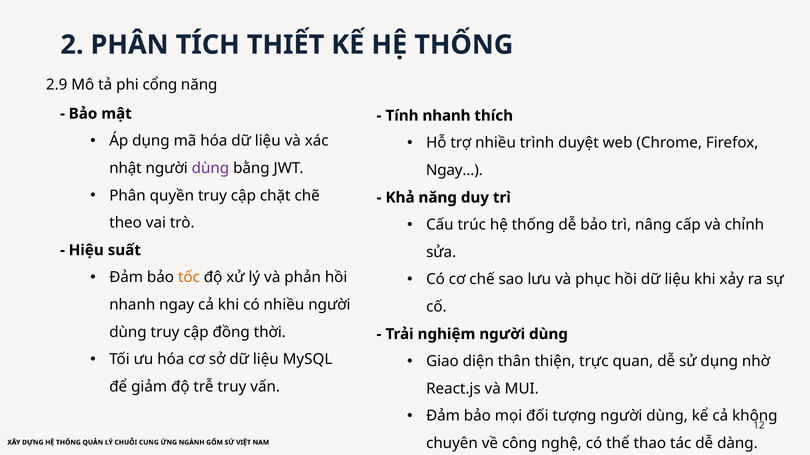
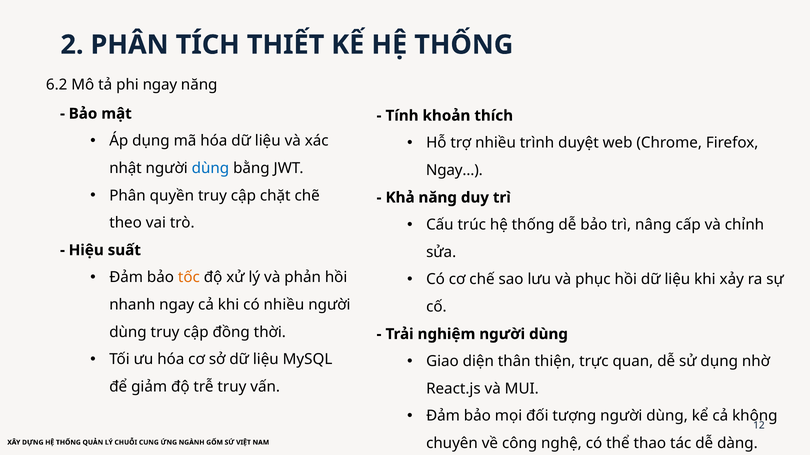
2.9: 2.9 -> 6.2
phi cổng: cổng -> ngay
Tính nhanh: nhanh -> khoản
dùng at (210, 168) colour: purple -> blue
